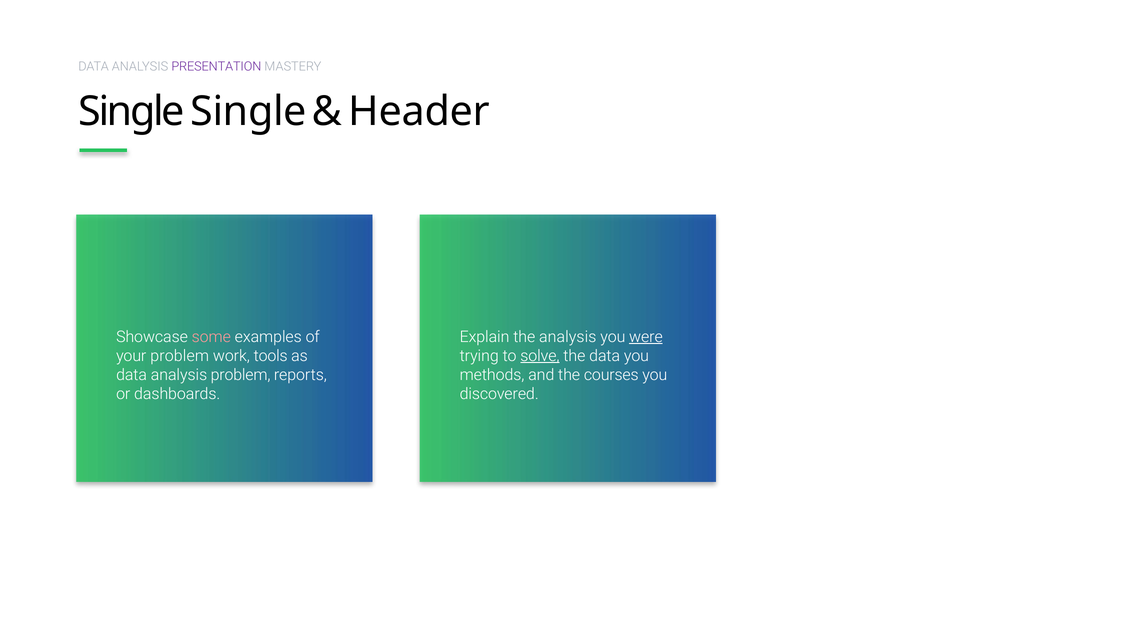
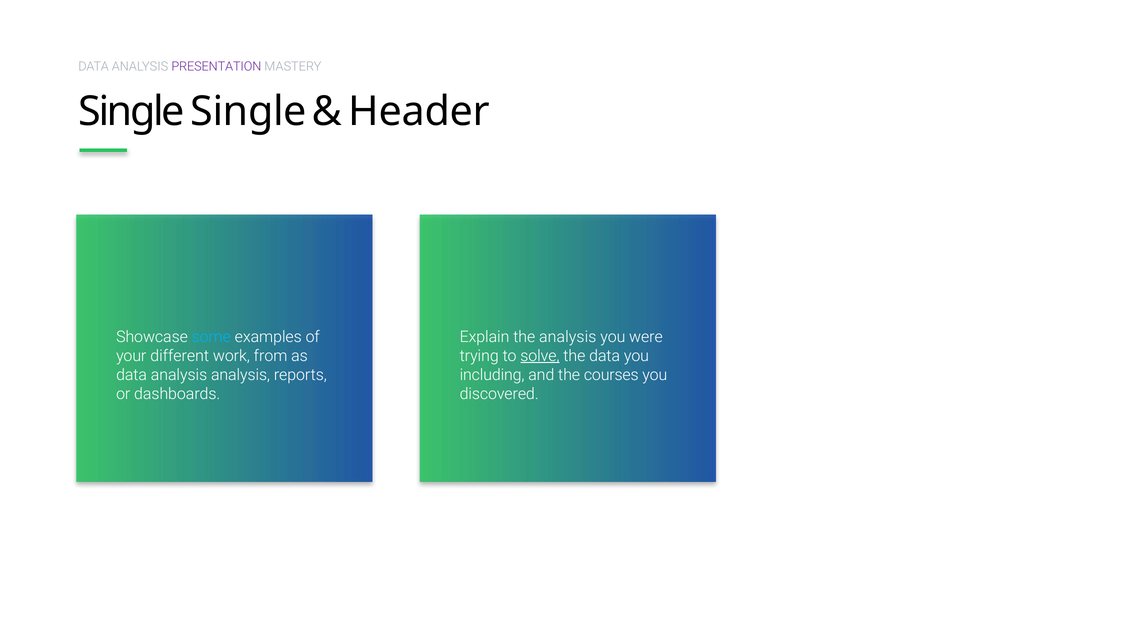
some colour: pink -> light blue
were underline: present -> none
your problem: problem -> different
tools: tools -> from
analysis problem: problem -> analysis
methods: methods -> including
